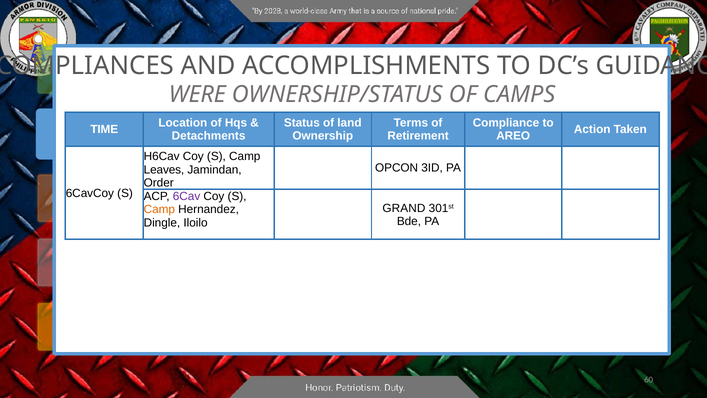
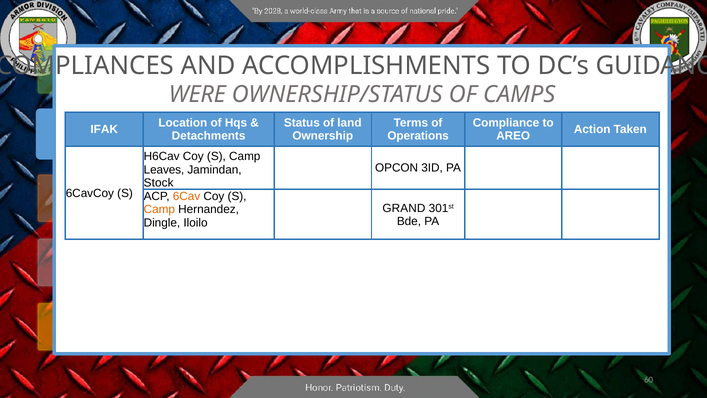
TIME: TIME -> IFAK
Retirement: Retirement -> Operations
Order: Order -> Stock
6Cav colour: purple -> orange
